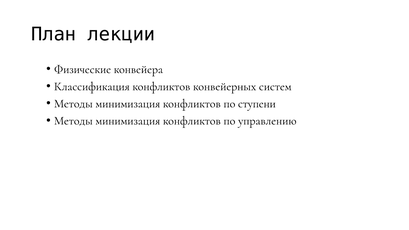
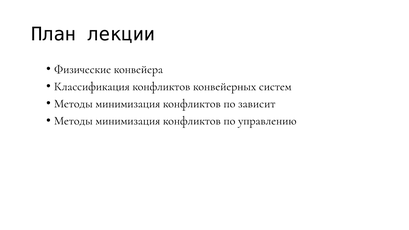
ступени: ступени -> зависит
